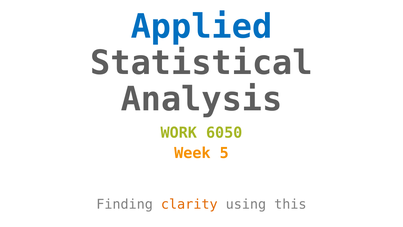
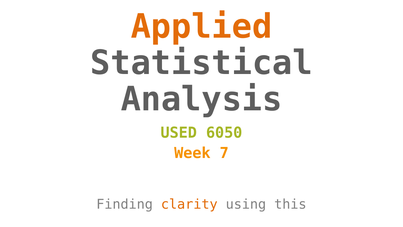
Applied colour: blue -> orange
WORK: WORK -> USED
5: 5 -> 7
